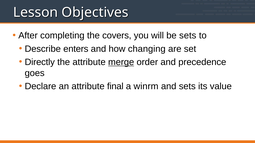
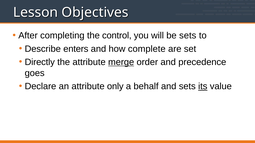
covers: covers -> control
changing: changing -> complete
final: final -> only
winrm: winrm -> behalf
its underline: none -> present
